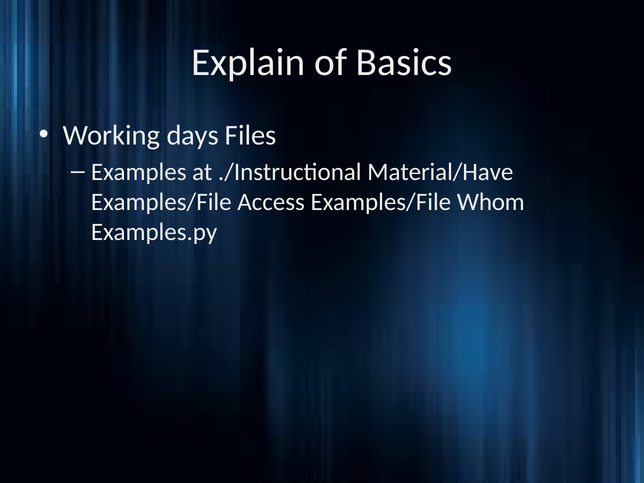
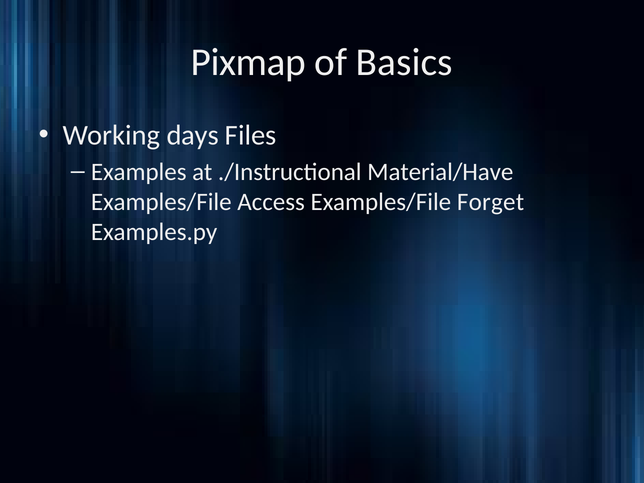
Explain: Explain -> Pixmap
Whom: Whom -> Forget
